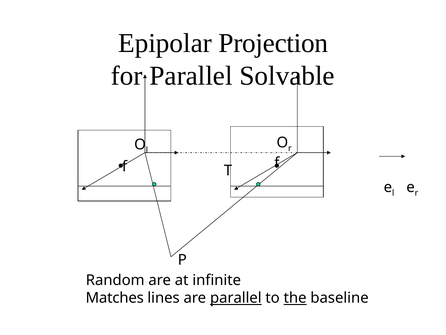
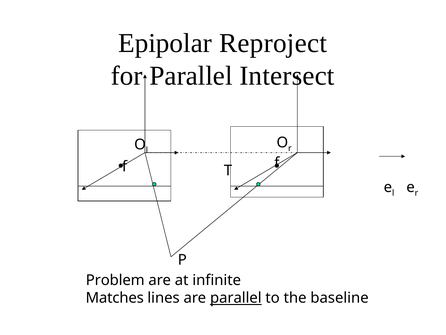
Projection: Projection -> Reproject
Solvable: Solvable -> Intersect
Random: Random -> Problem
the underline: present -> none
